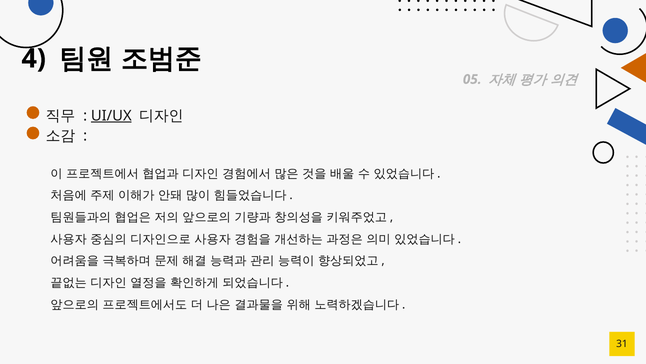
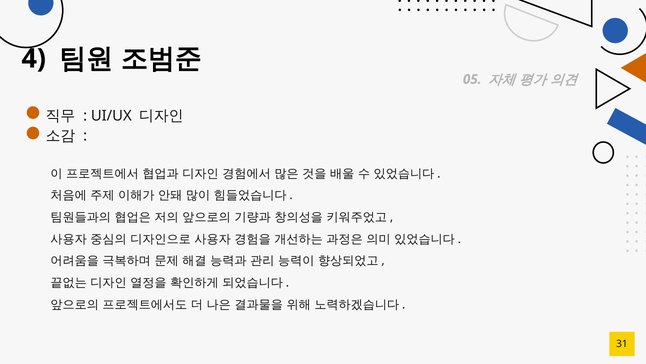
UI/UX underline: present -> none
